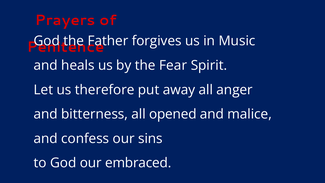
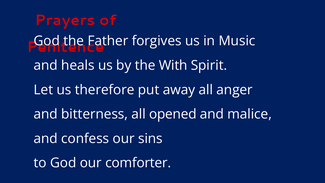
Fear: Fear -> With
embraced: embraced -> comforter
